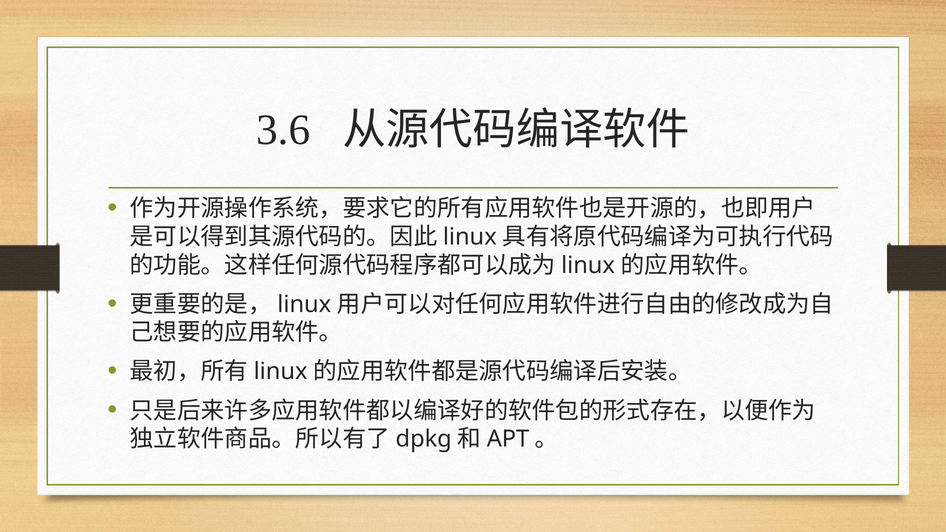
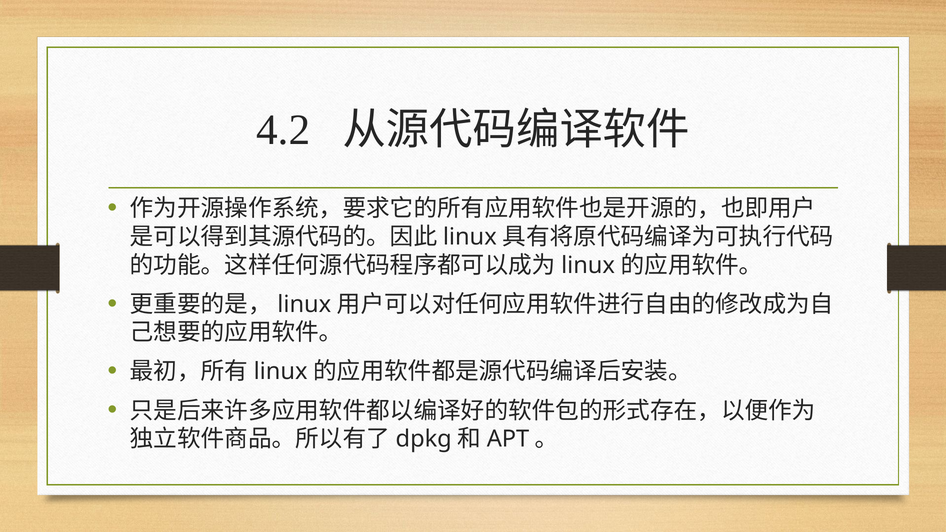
3.6: 3.6 -> 4.2
